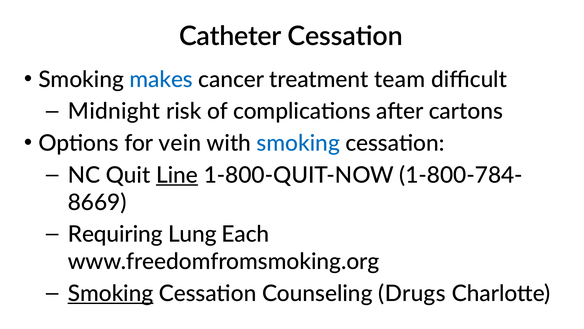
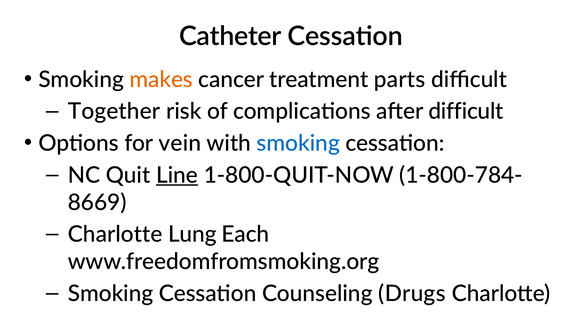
makes colour: blue -> orange
team: team -> parts
Midnight: Midnight -> Together
after cartons: cartons -> difficult
Requiring at (115, 234): Requiring -> Charlotte
Smoking at (111, 293) underline: present -> none
